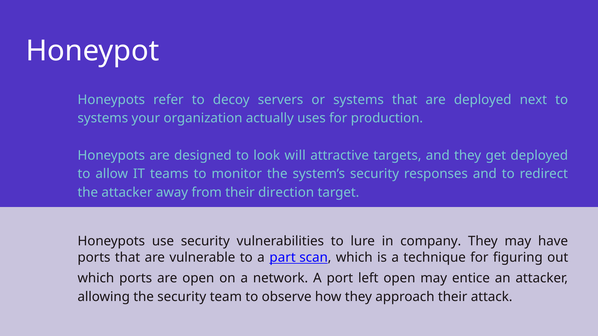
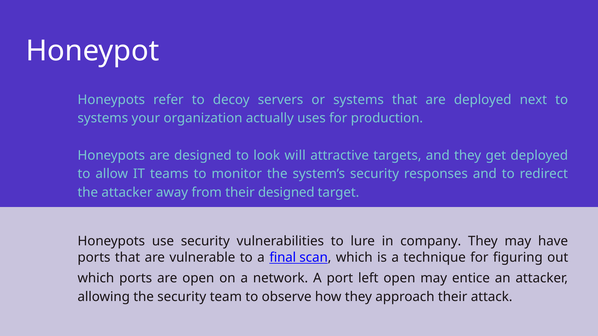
their direction: direction -> designed
part: part -> final
